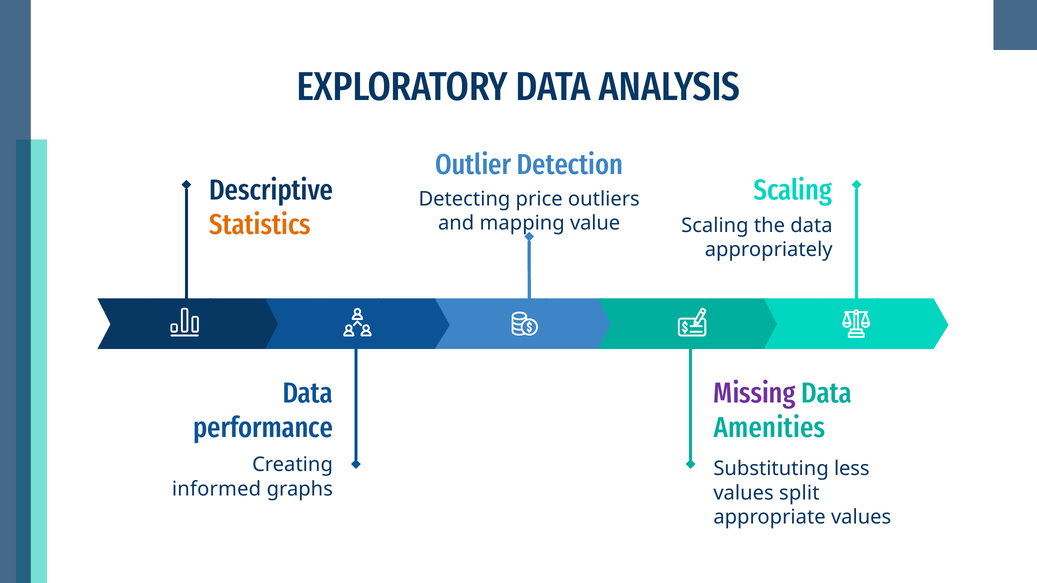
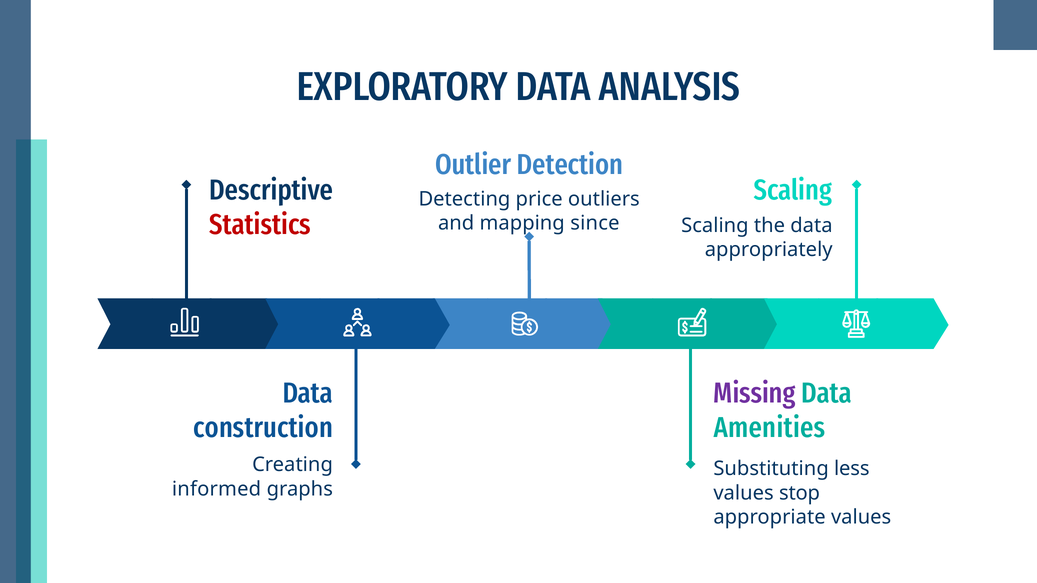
Statistics colour: orange -> red
value: value -> since
performance: performance -> construction
split: split -> stop
